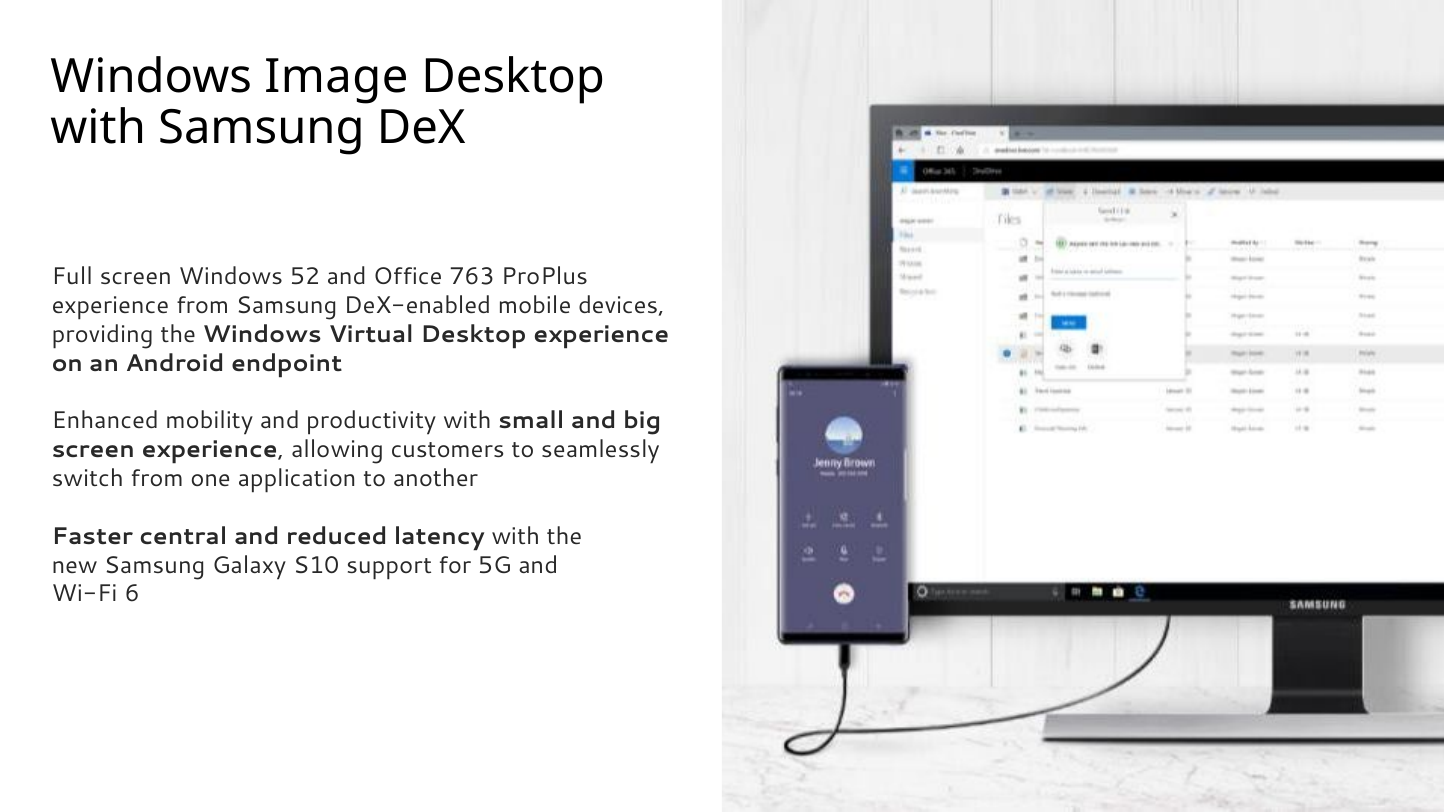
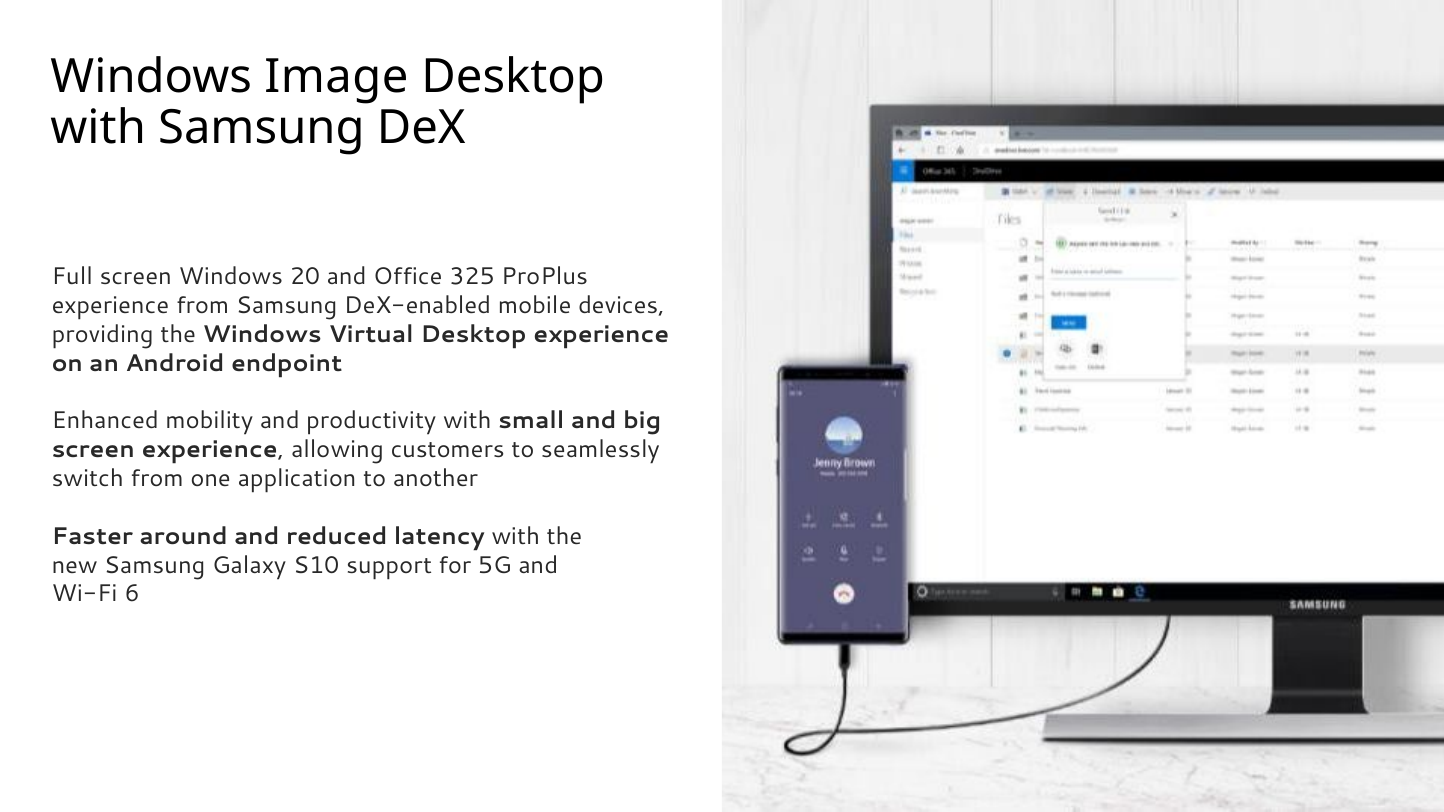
52: 52 -> 20
763: 763 -> 325
central: central -> around
